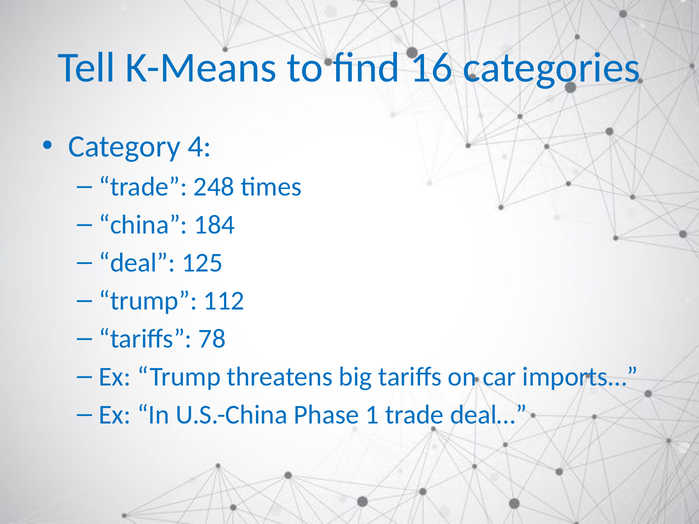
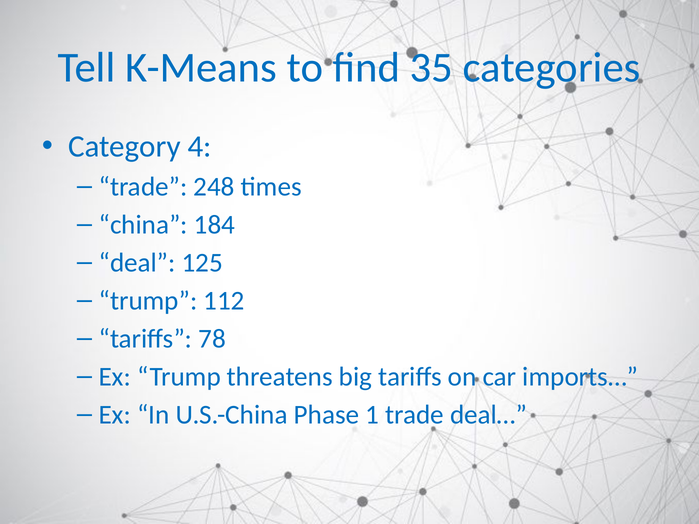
16: 16 -> 35
